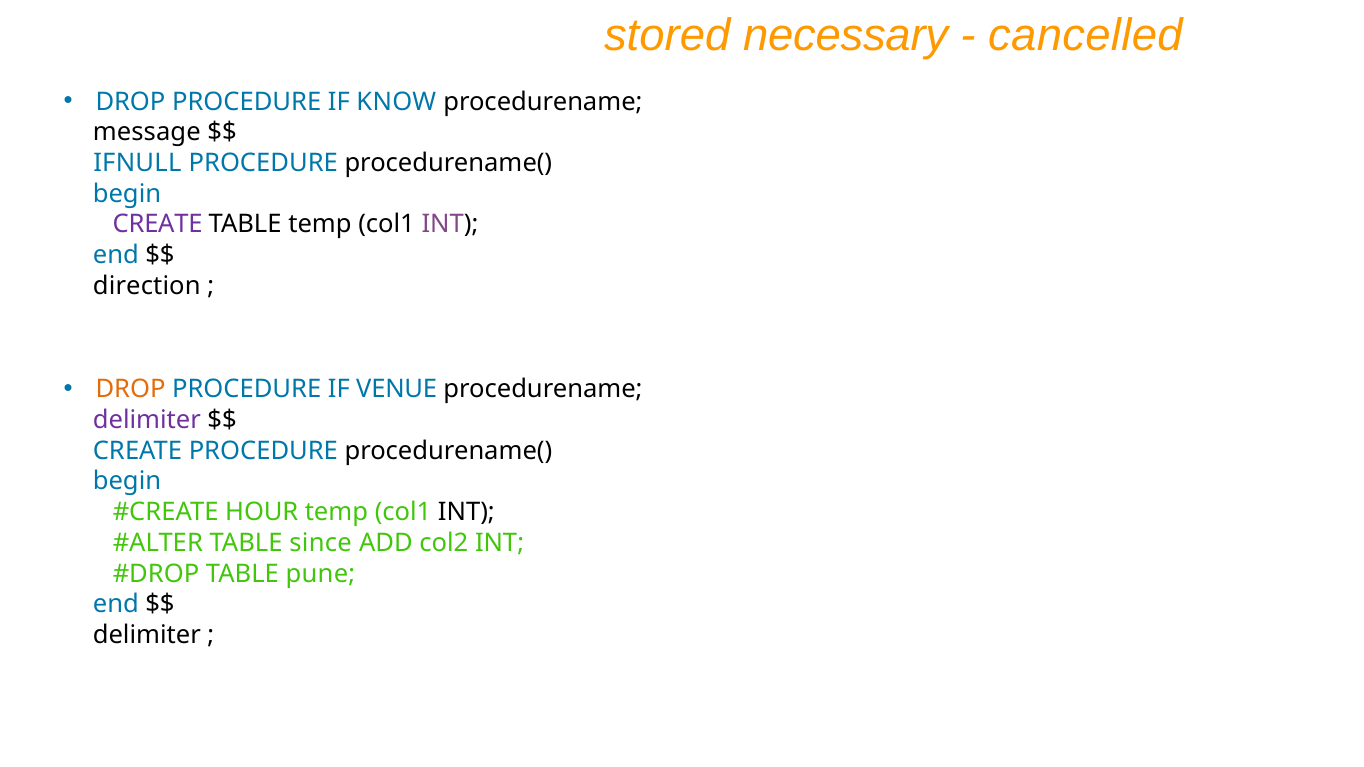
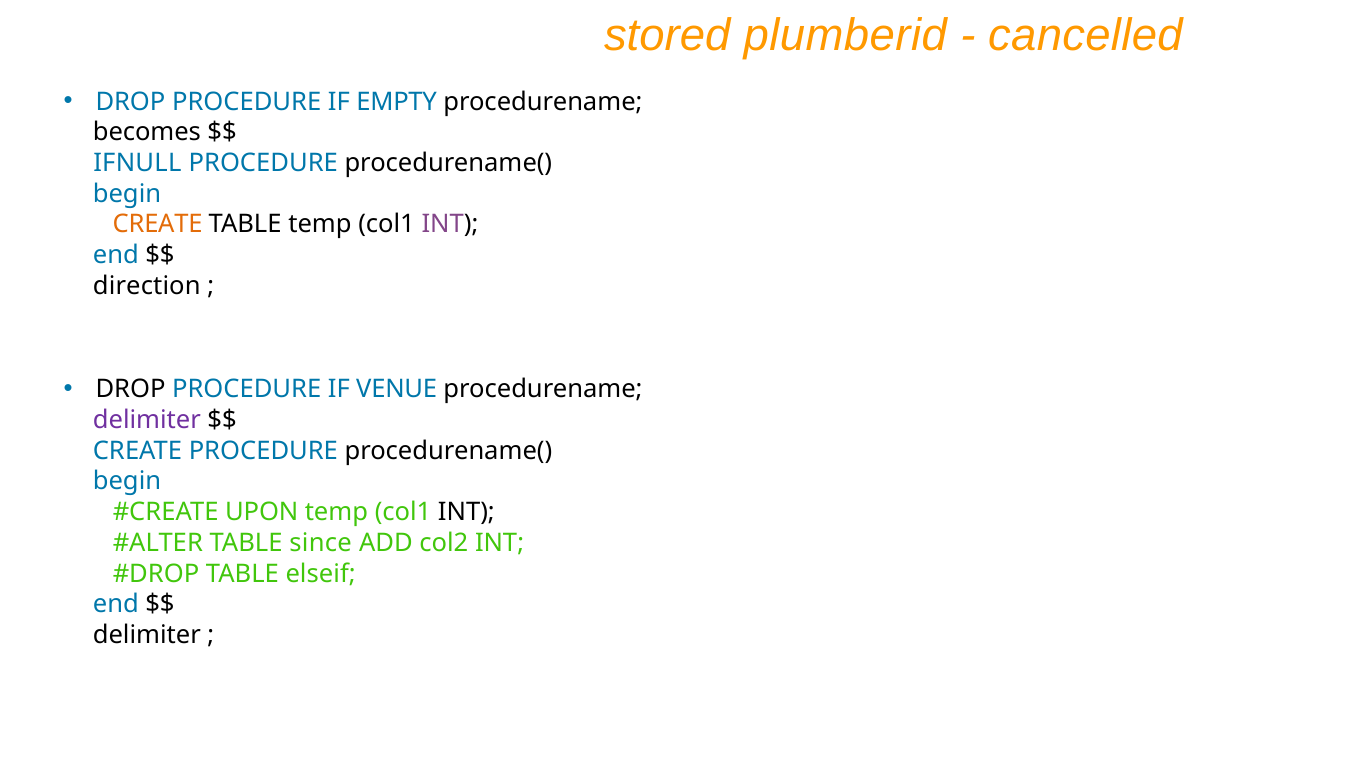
necessary: necessary -> plumberid
KNOW: KNOW -> EMPTY
message: message -> becomes
CREATE at (158, 225) colour: purple -> orange
DROP at (131, 390) colour: orange -> black
HOUR: HOUR -> UPON
pune: pune -> elseif
